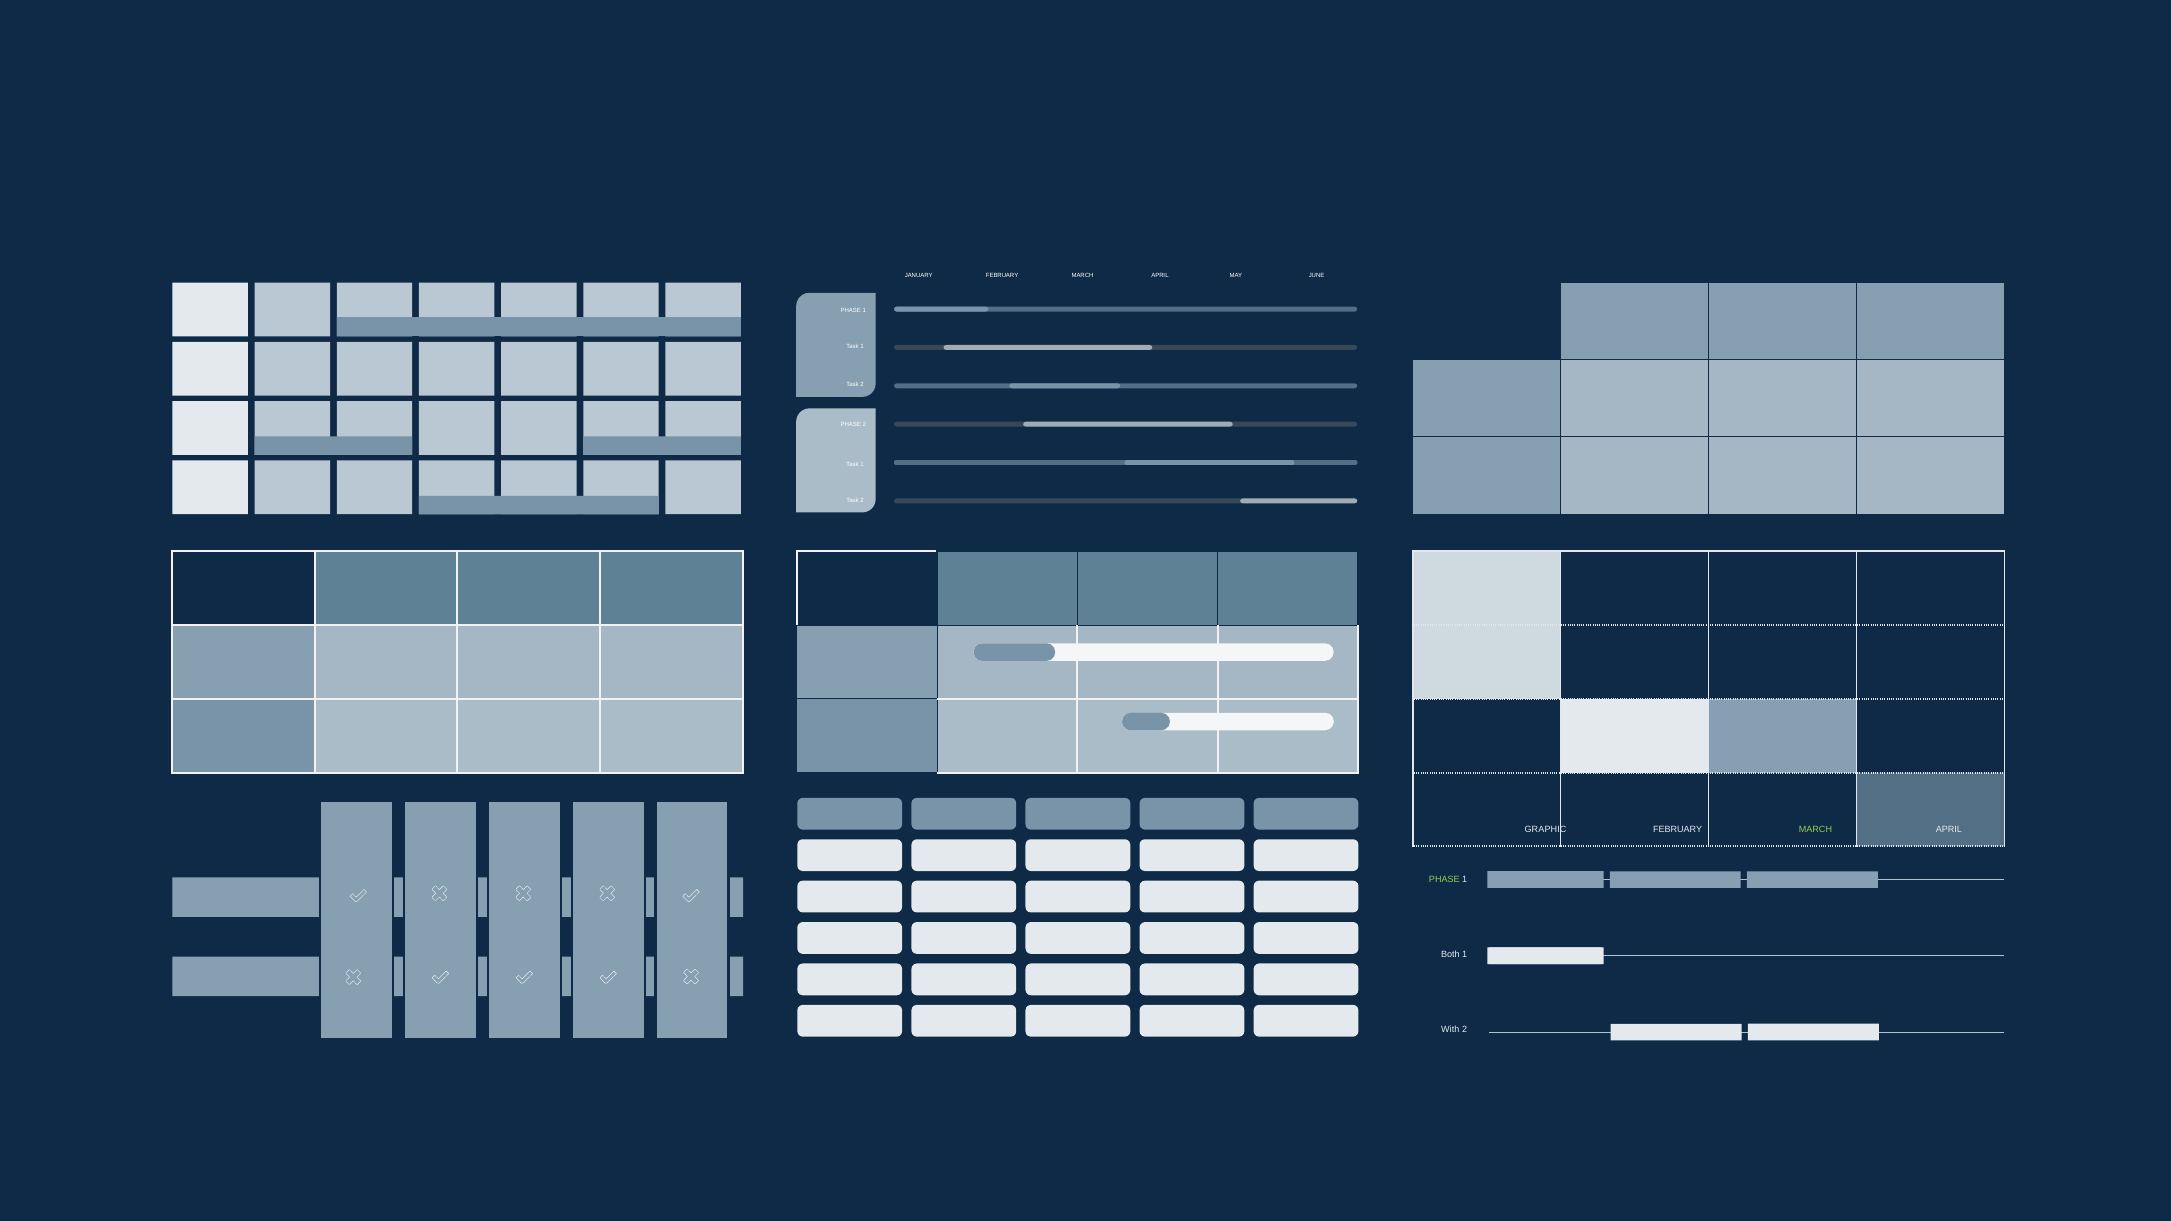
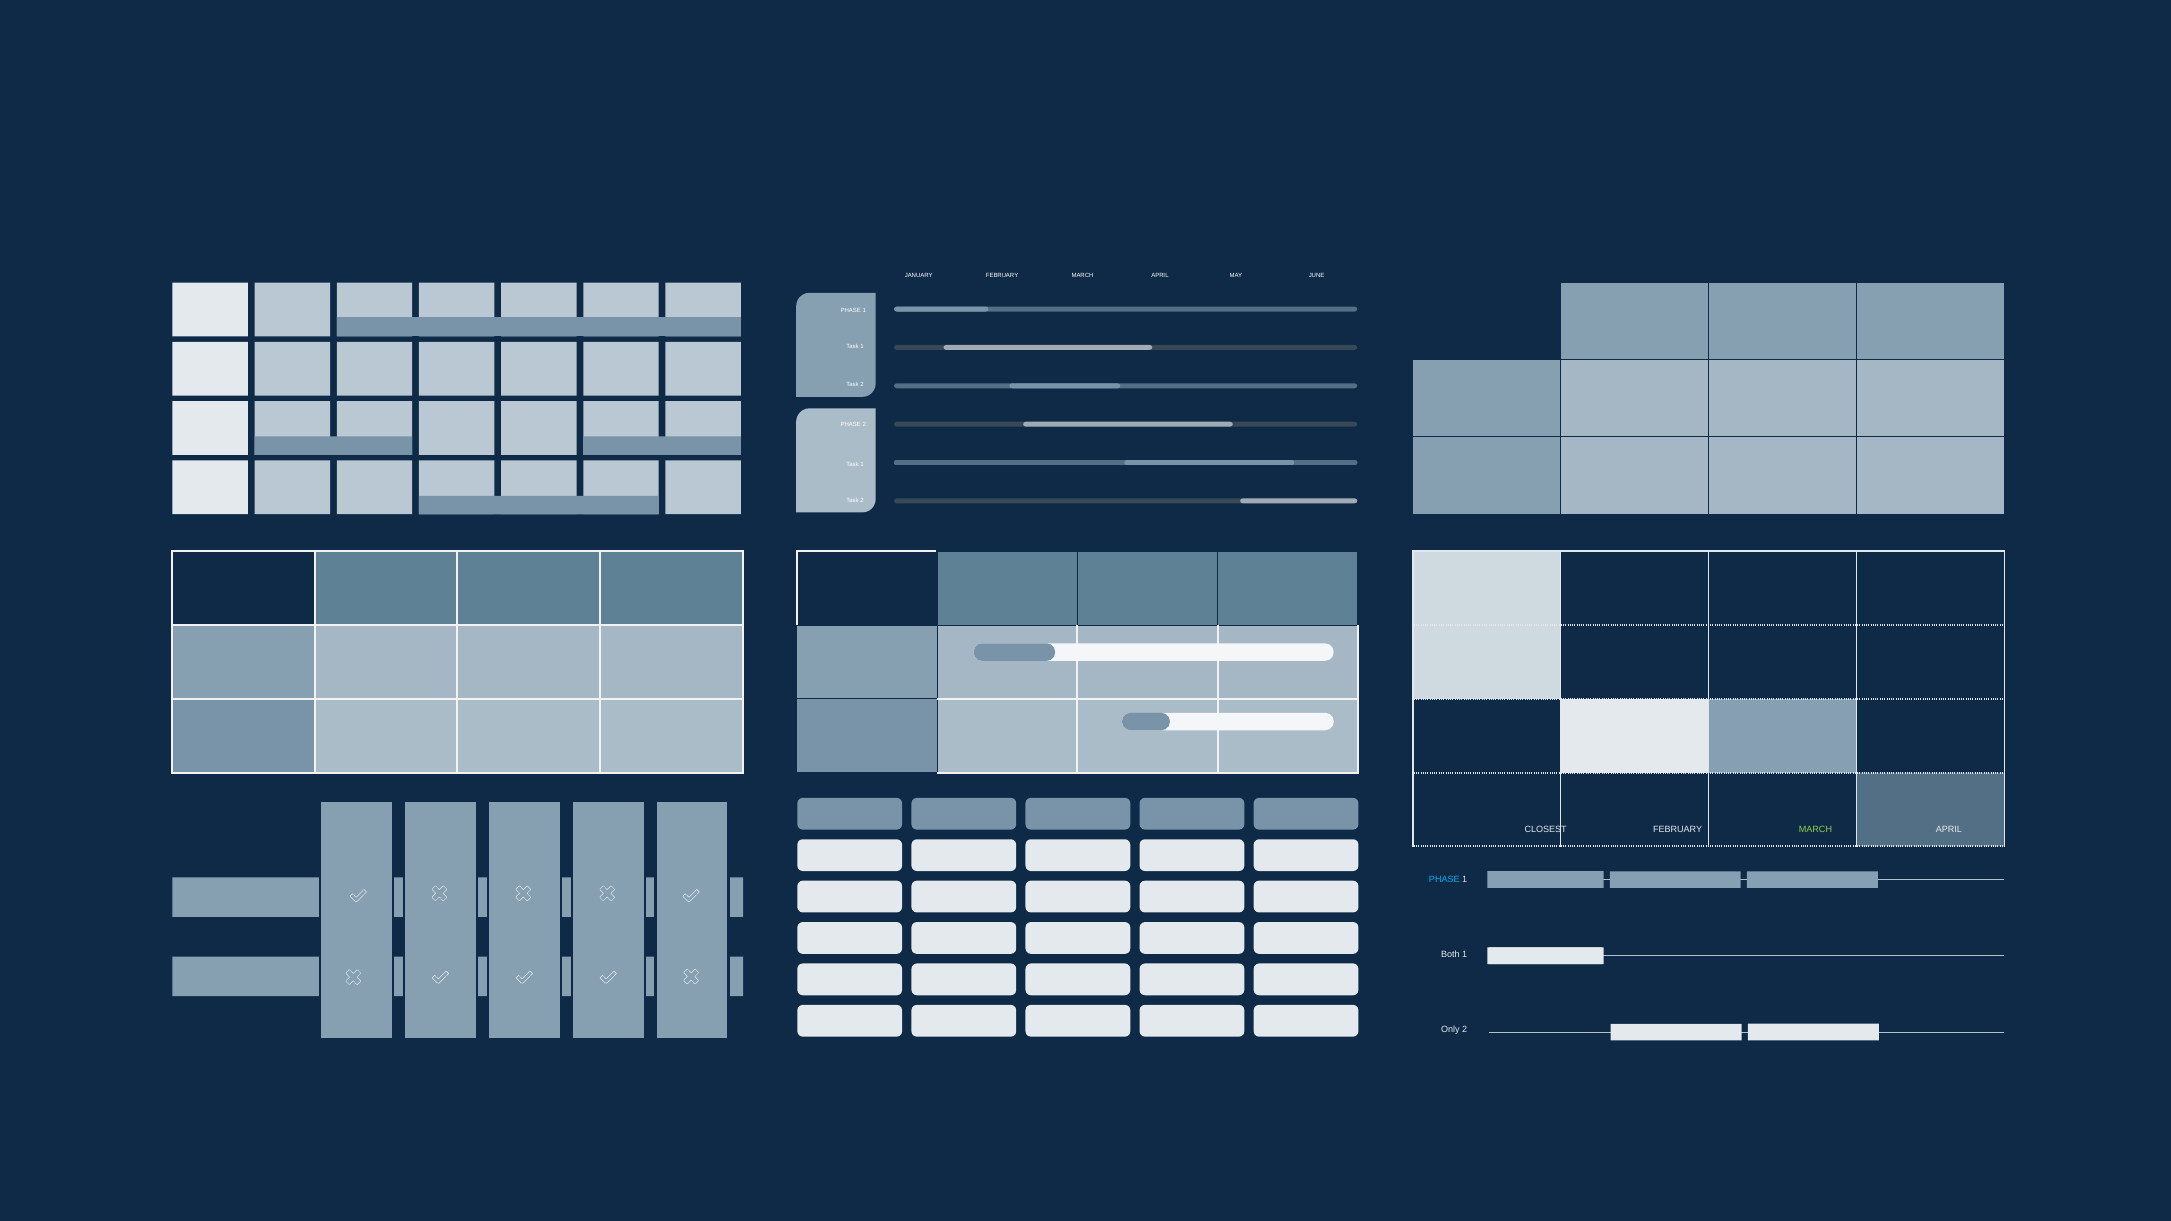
GRAPHIC: GRAPHIC -> CLOSEST
PHASE at (1444, 880) colour: light green -> light blue
With: With -> Only
